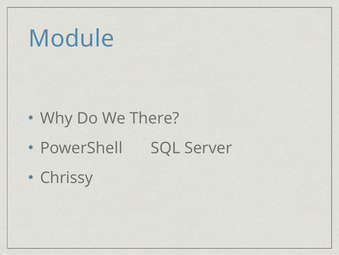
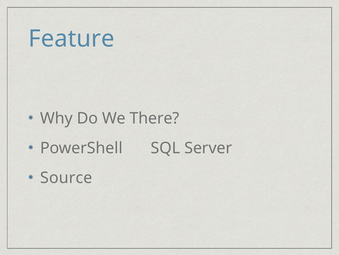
Module: Module -> Feature
Chrissy: Chrissy -> Source
